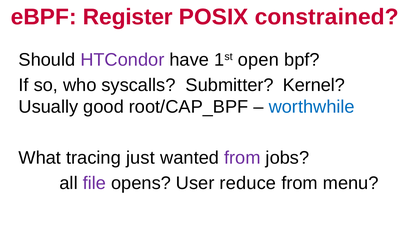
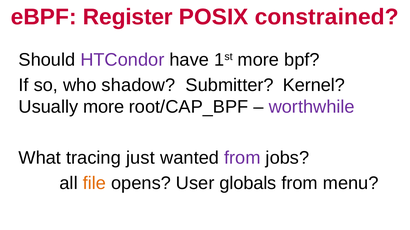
1st open: open -> more
syscalls: syscalls -> shadow
Usually good: good -> more
worthwhile colour: blue -> purple
file colour: purple -> orange
reduce: reduce -> globals
